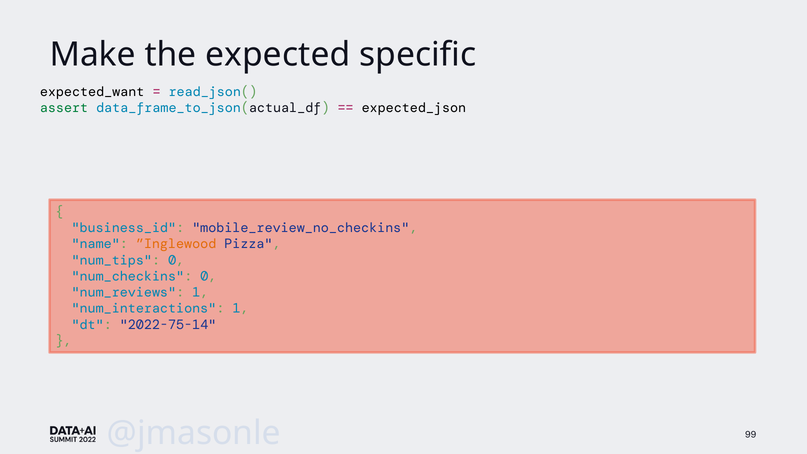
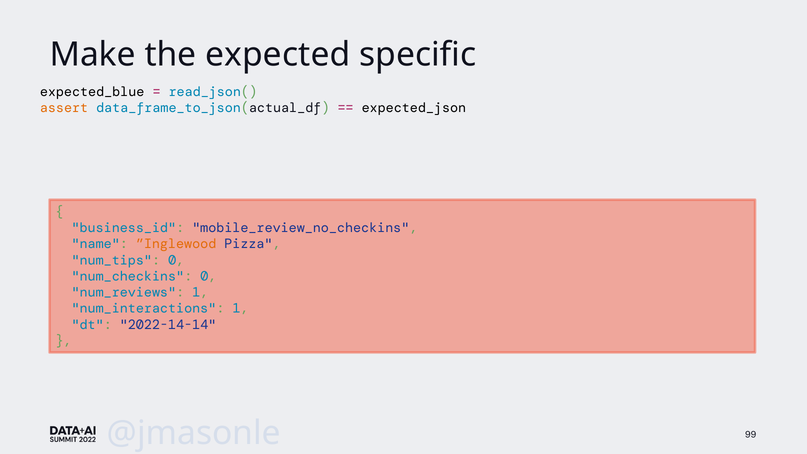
expected_want: expected_want -> expected_blue
assert colour: green -> orange
2022-75-14: 2022-75-14 -> 2022-14-14
